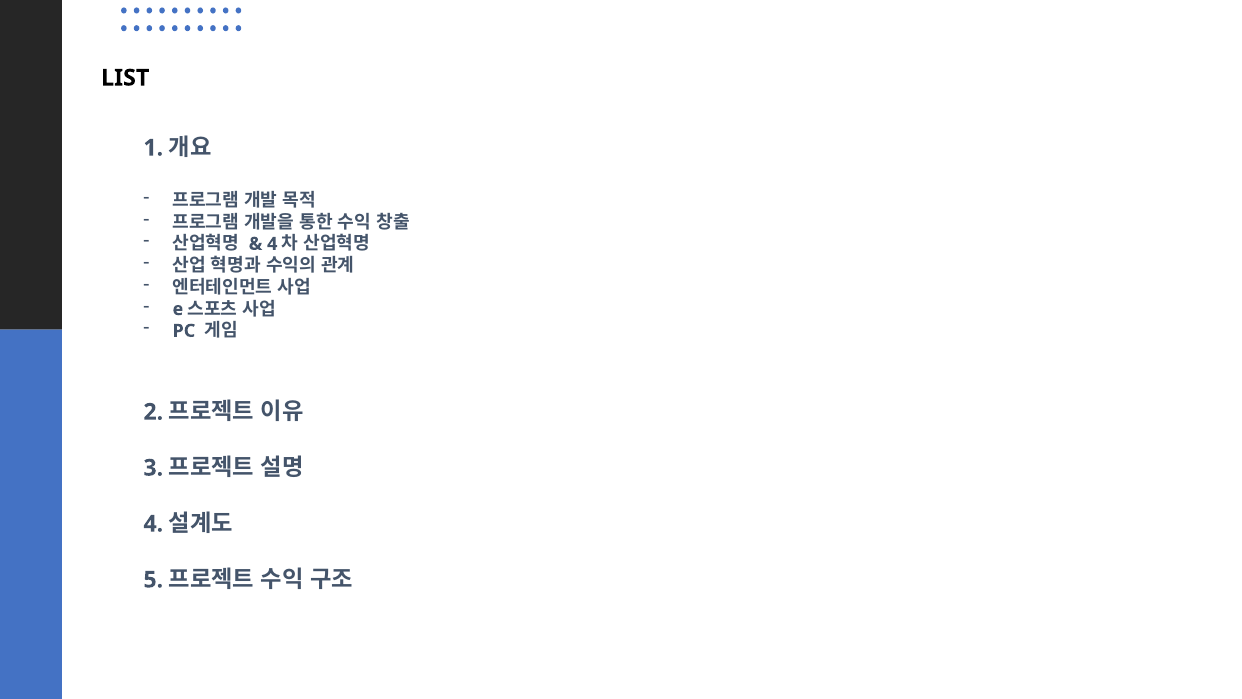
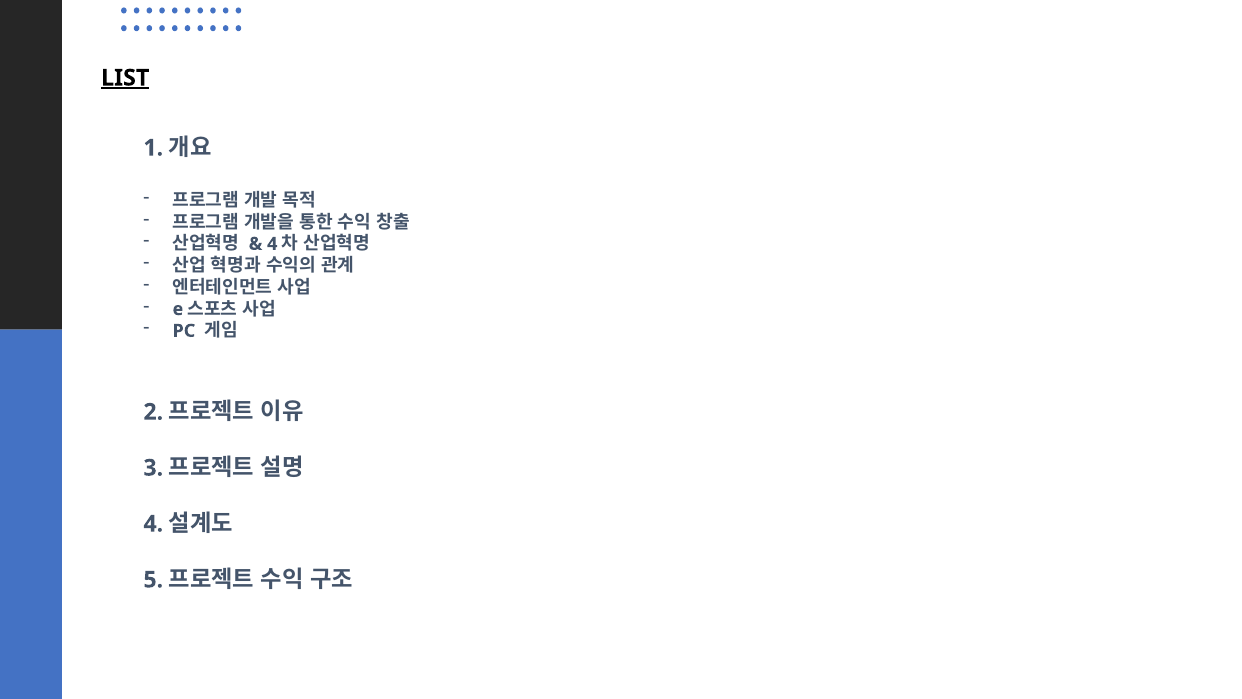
LIST underline: none -> present
